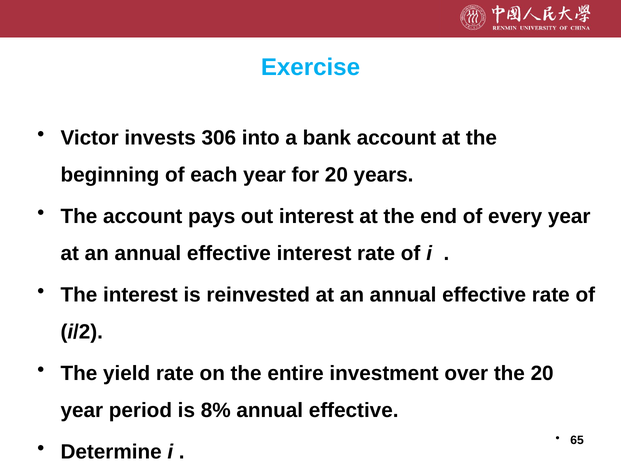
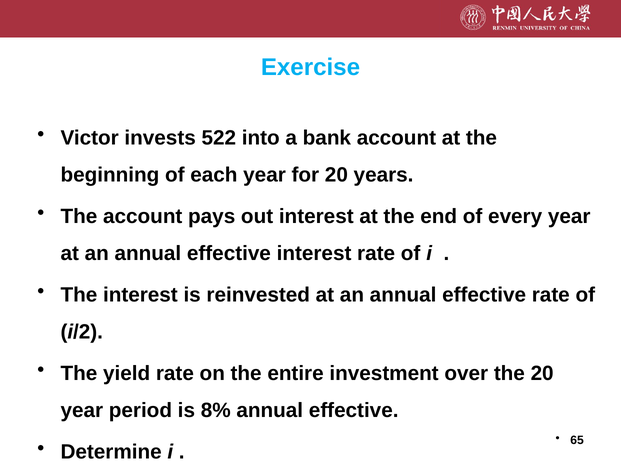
306: 306 -> 522
